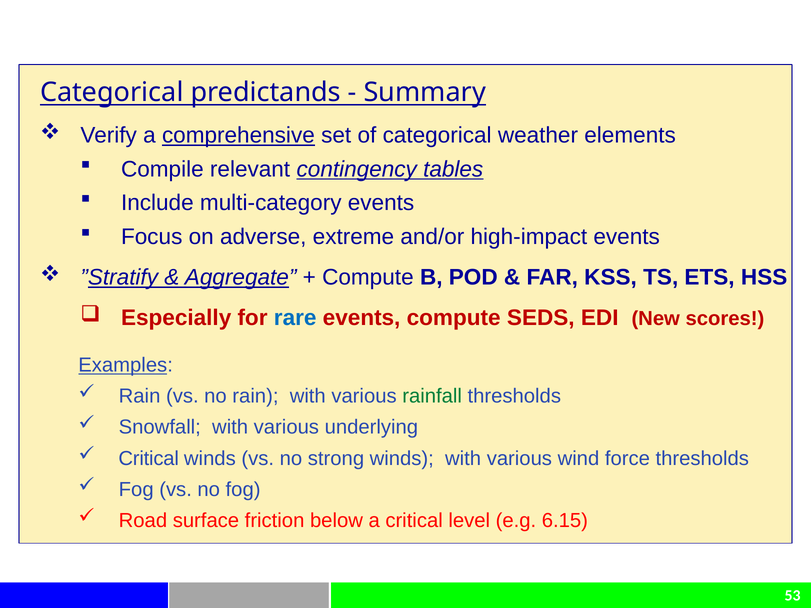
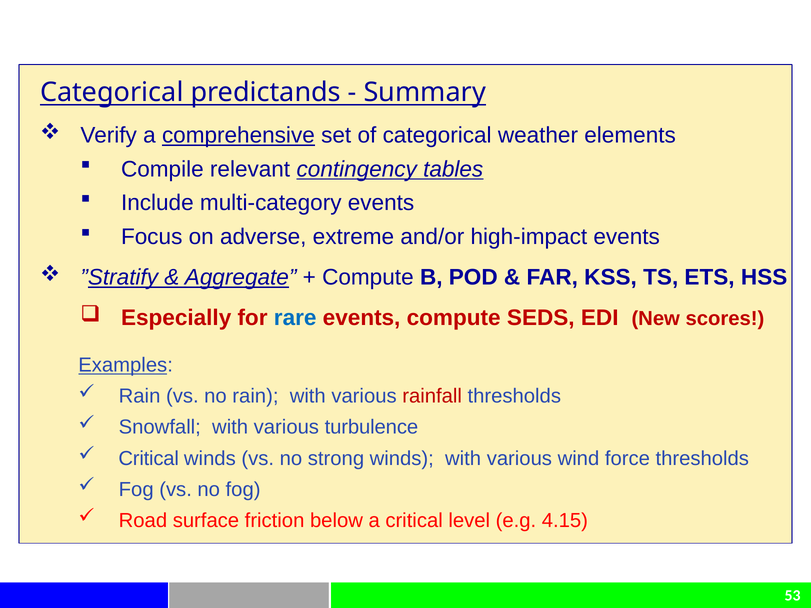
rainfall colour: green -> red
underlying: underlying -> turbulence
6.15: 6.15 -> 4.15
